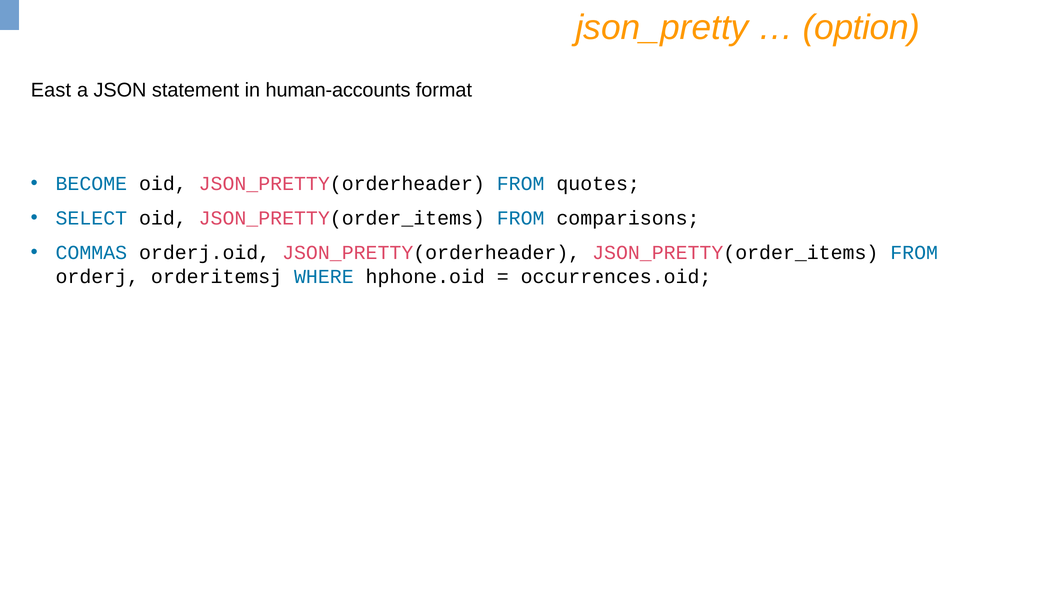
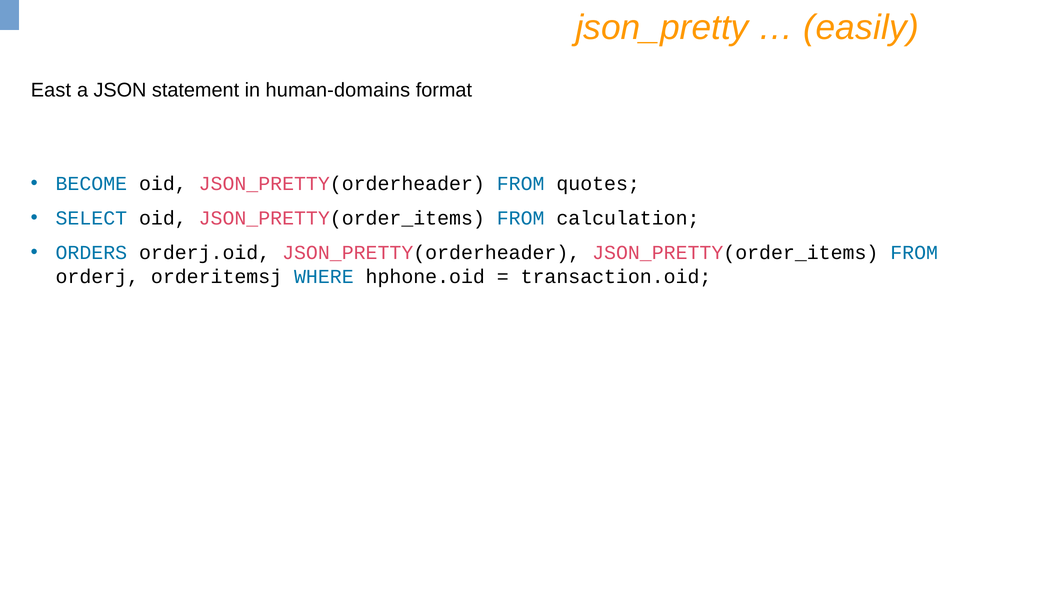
option: option -> easily
human-accounts: human-accounts -> human-domains
comparisons: comparisons -> calculation
COMMAS: COMMAS -> ORDERS
occurrences.oid: occurrences.oid -> transaction.oid
